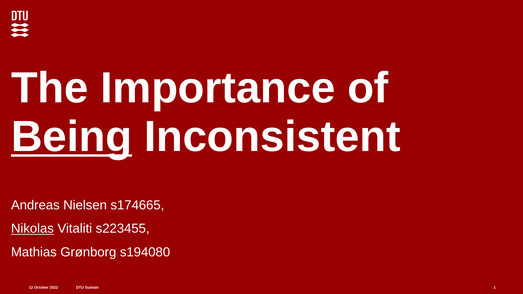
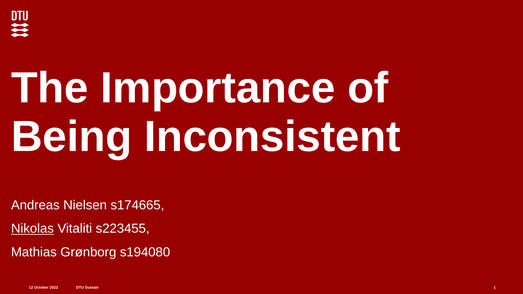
Being underline: present -> none
